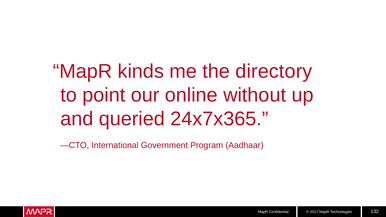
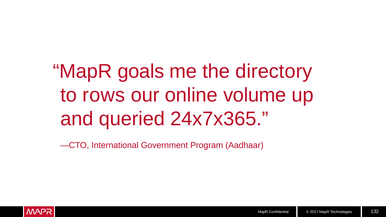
kinds: kinds -> goals
point: point -> rows
without: without -> volume
